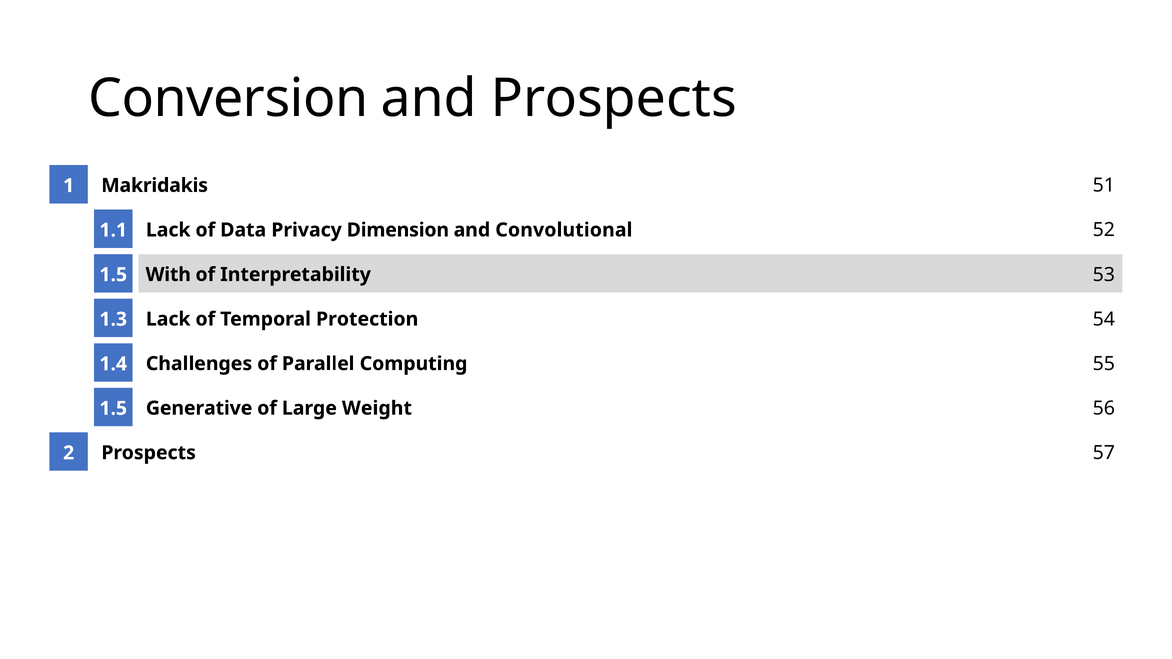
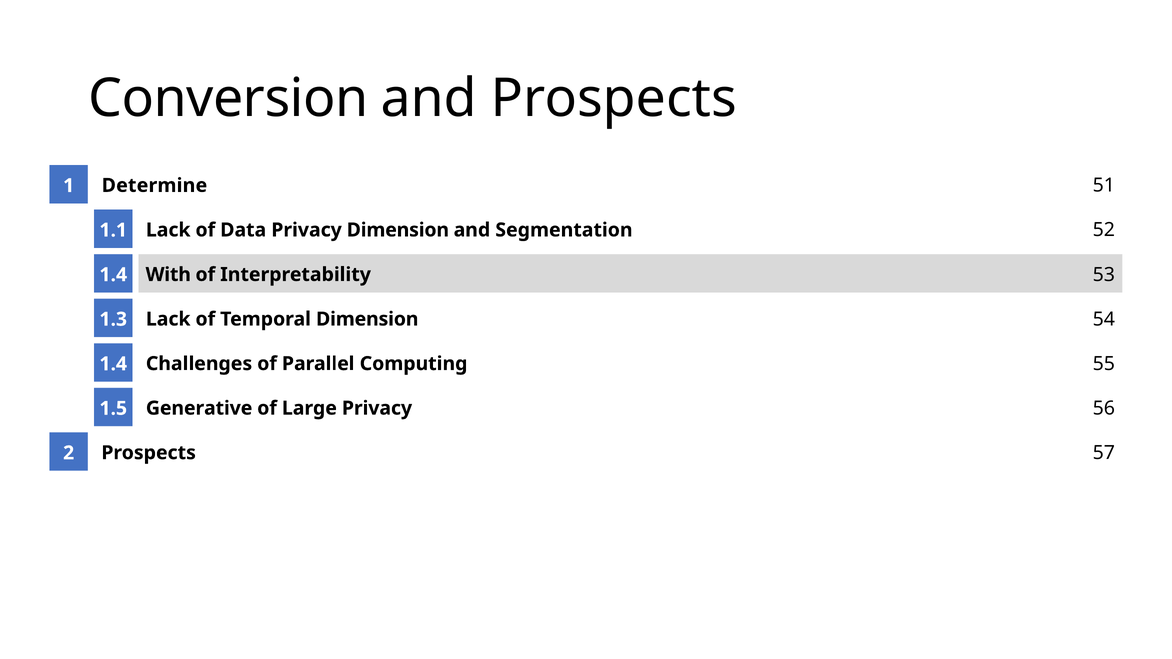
Makridakis: Makridakis -> Determine
Convolutional: Convolutional -> Segmentation
1.5 at (113, 275): 1.5 -> 1.4
Temporal Protection: Protection -> Dimension
Large Weight: Weight -> Privacy
